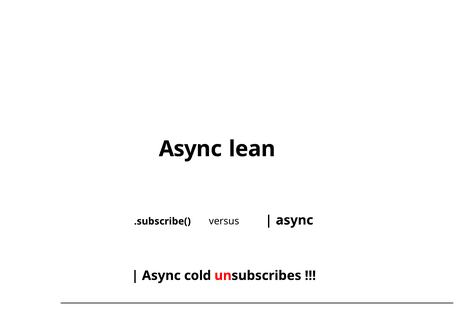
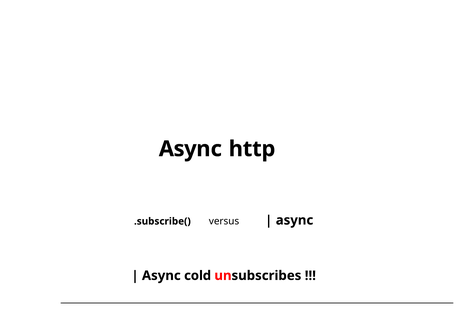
lean: lean -> http
